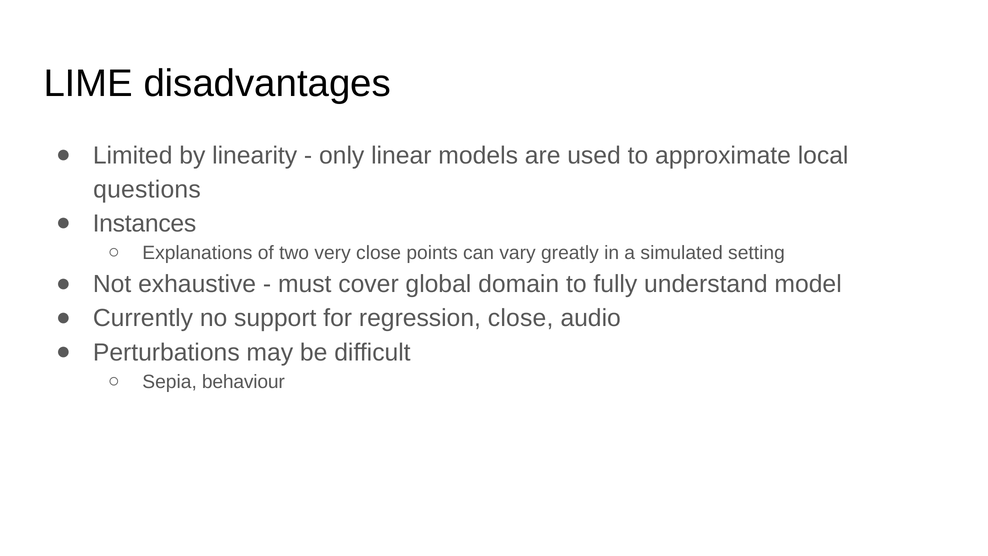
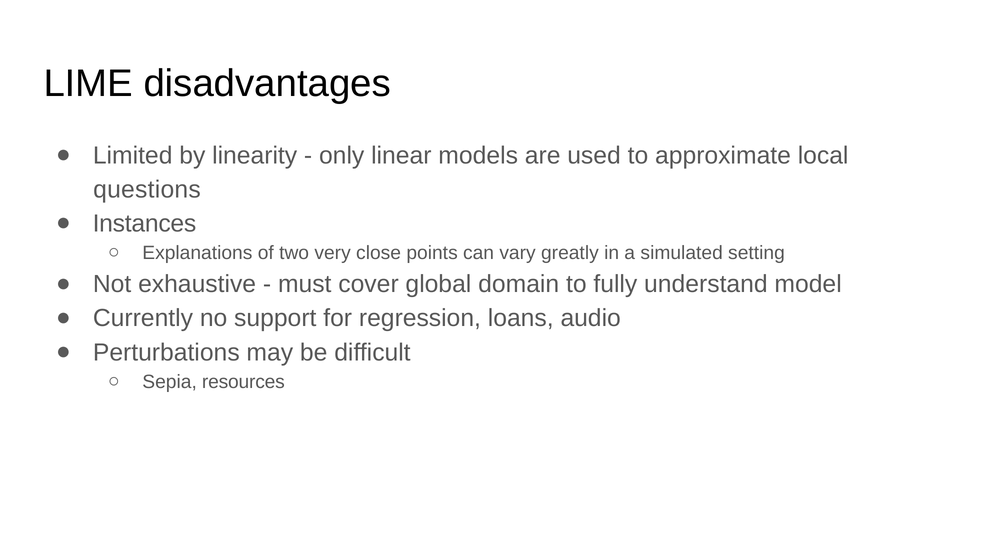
regression close: close -> loans
behaviour: behaviour -> resources
